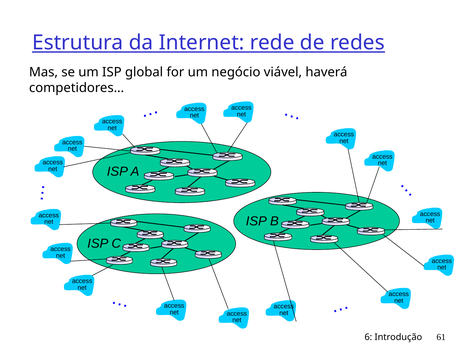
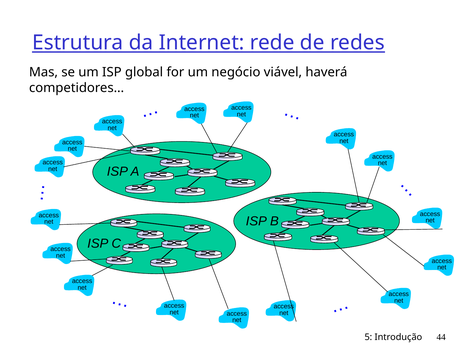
6: 6 -> 5
61: 61 -> 44
